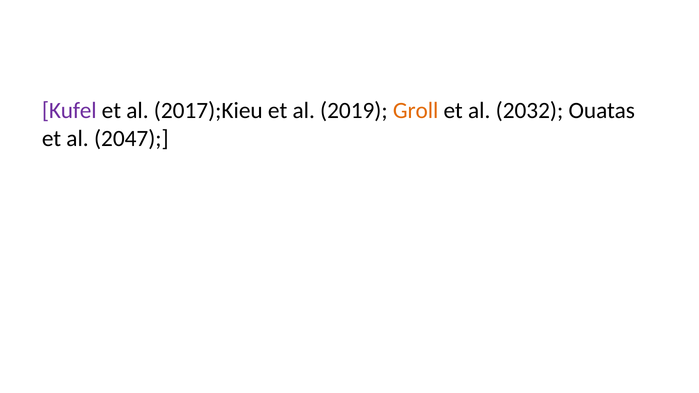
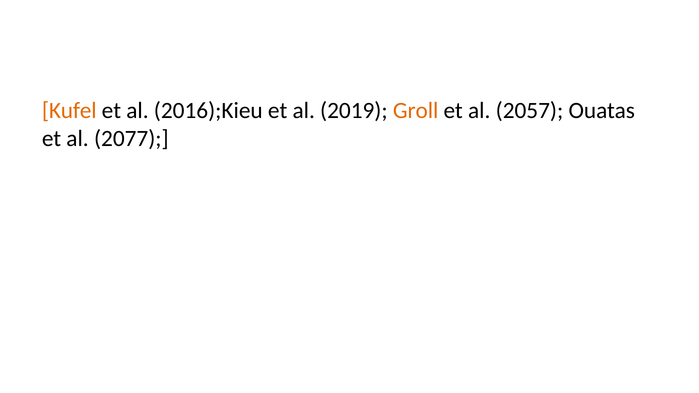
Kufel colour: purple -> orange
2017);Kieu: 2017);Kieu -> 2016);Kieu
2032: 2032 -> 2057
2047: 2047 -> 2077
